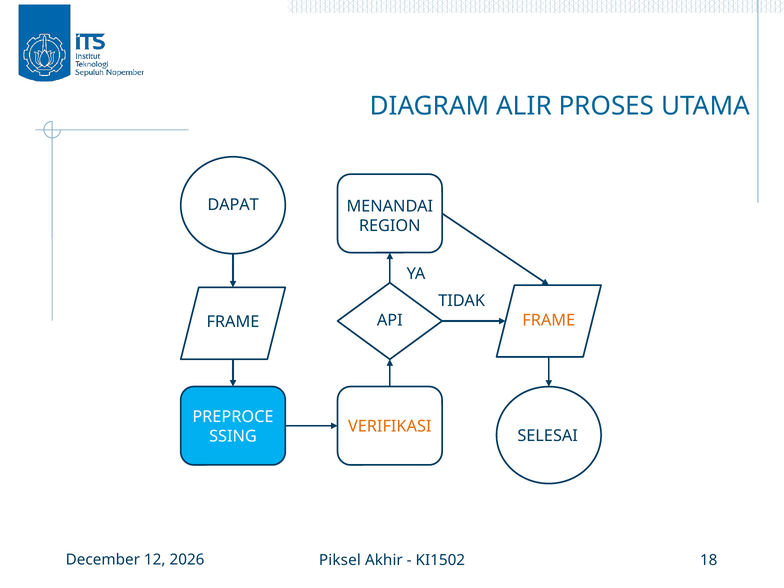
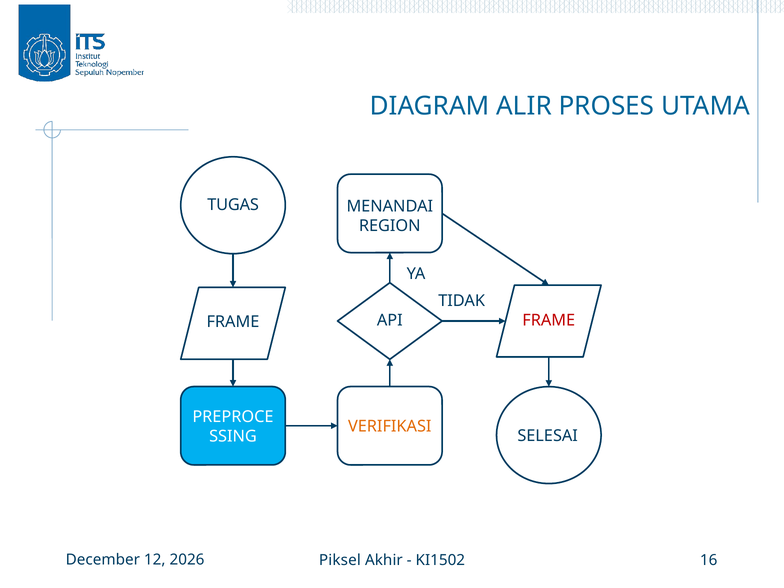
DAPAT: DAPAT -> TUGAS
FRAME at (549, 320) colour: orange -> red
18: 18 -> 16
